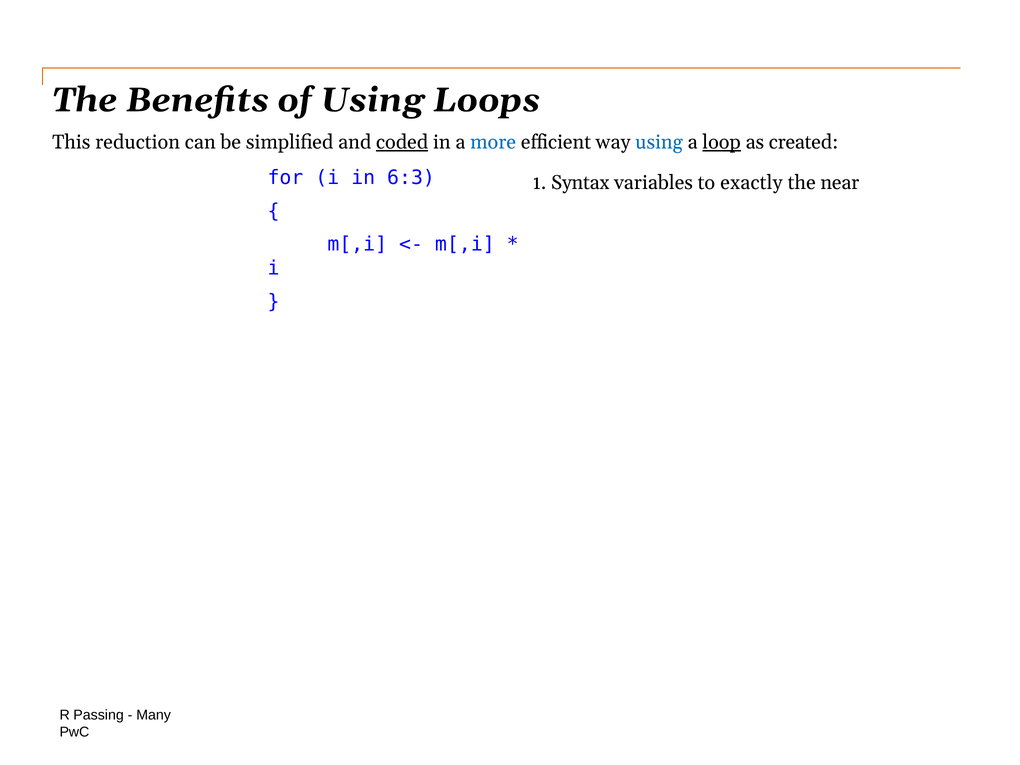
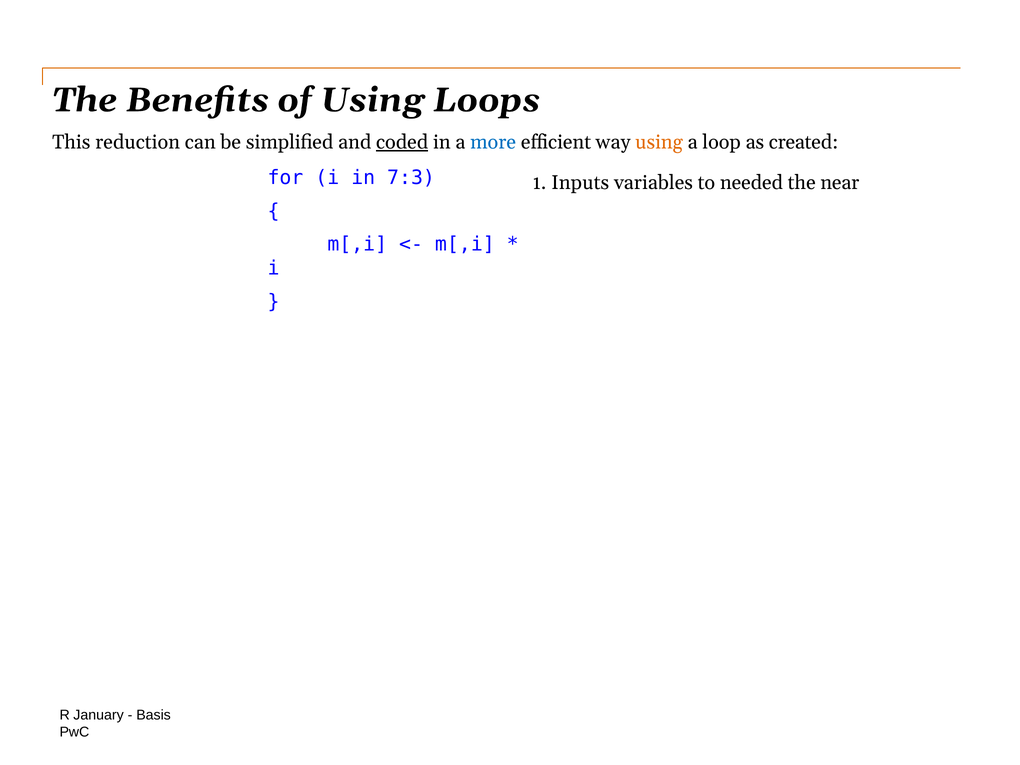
using at (659, 142) colour: blue -> orange
loop underline: present -> none
6:3: 6:3 -> 7:3
Syntax: Syntax -> Inputs
exactly: exactly -> needed
Passing: Passing -> January
Many: Many -> Basis
